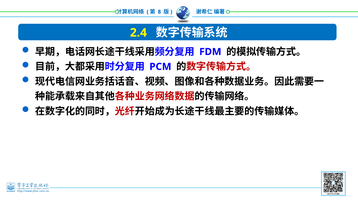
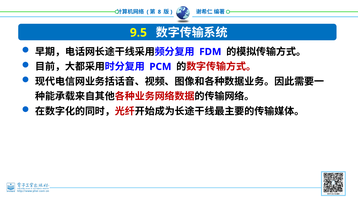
2.4: 2.4 -> 9.5
